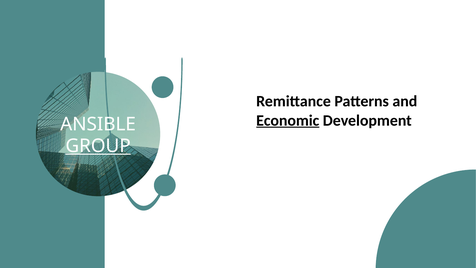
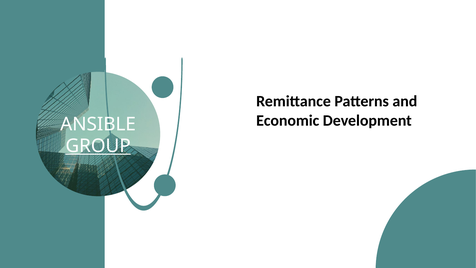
Economic underline: present -> none
